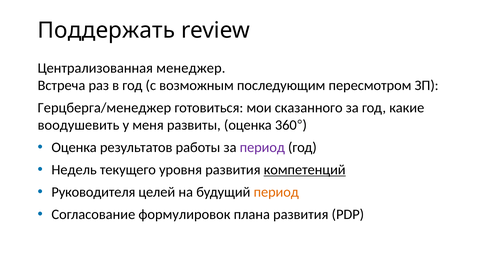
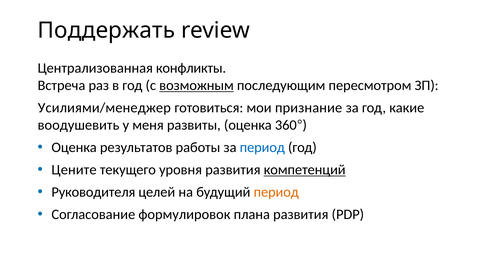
менеджер: менеджер -> конфликты
возможным underline: none -> present
Герцберга/менеджер: Герцберга/менеджер -> Усилиями/менеджер
сказанного: сказанного -> признание
период at (262, 148) colour: purple -> blue
Недель: Недель -> Цените
